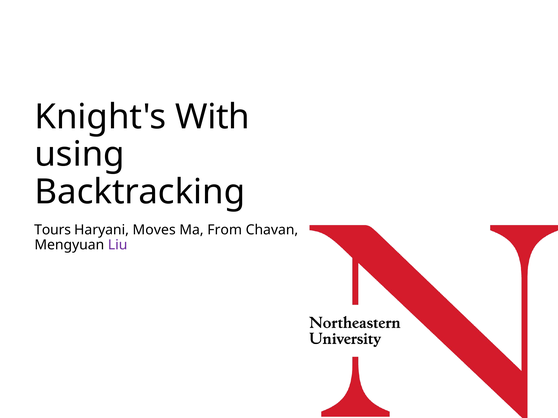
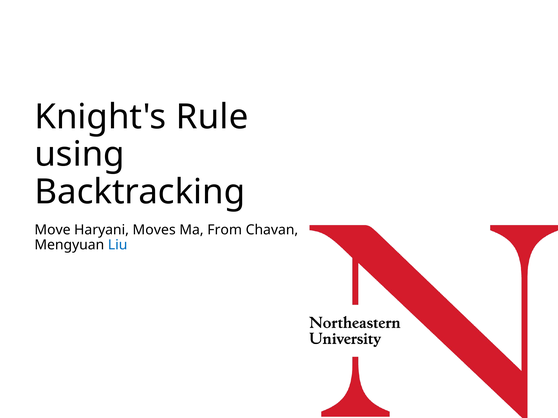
With: With -> Rule
Tours: Tours -> Move
Liu colour: purple -> blue
